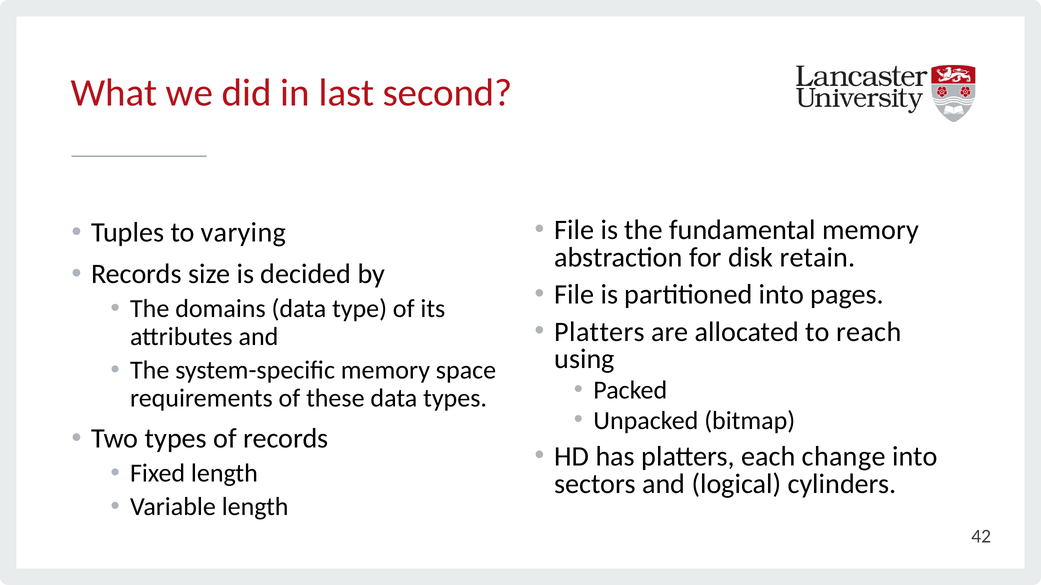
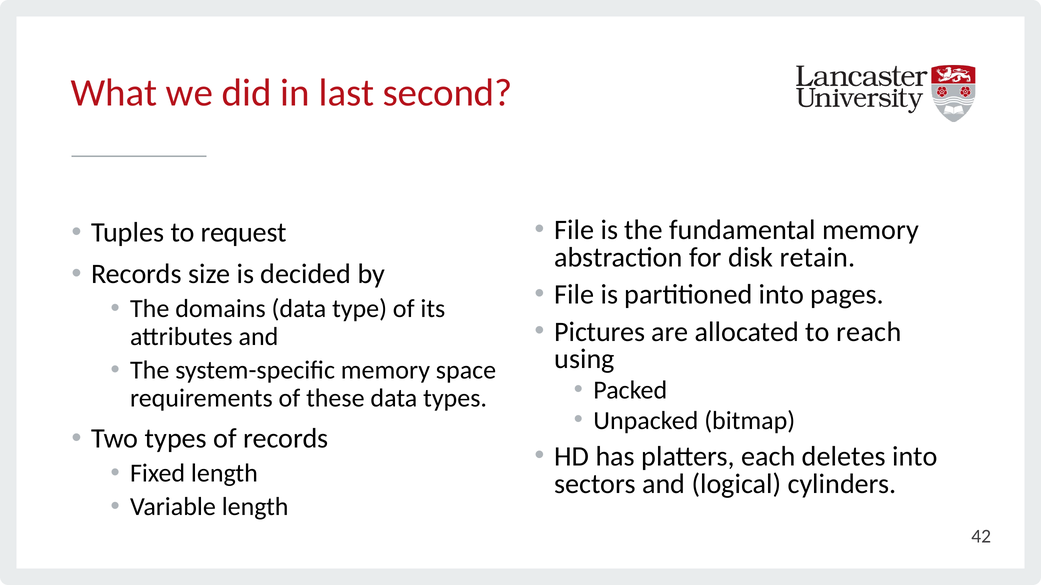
varying: varying -> request
Platters at (600, 332): Platters -> Pictures
change: change -> deletes
